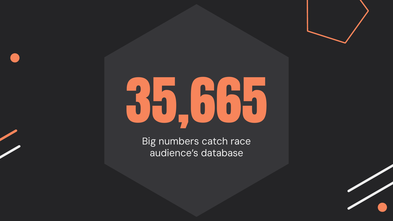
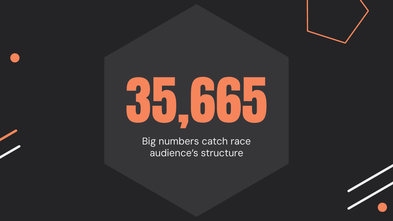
database: database -> structure
